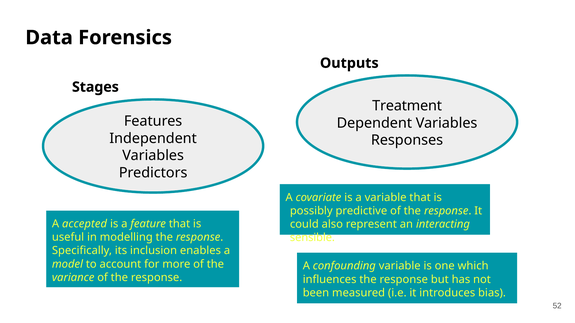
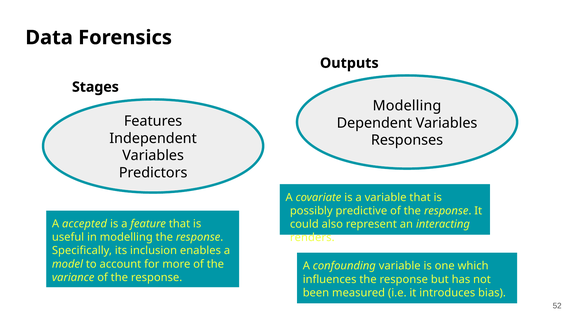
Treatment at (407, 106): Treatment -> Modelling
sensible: sensible -> renders
